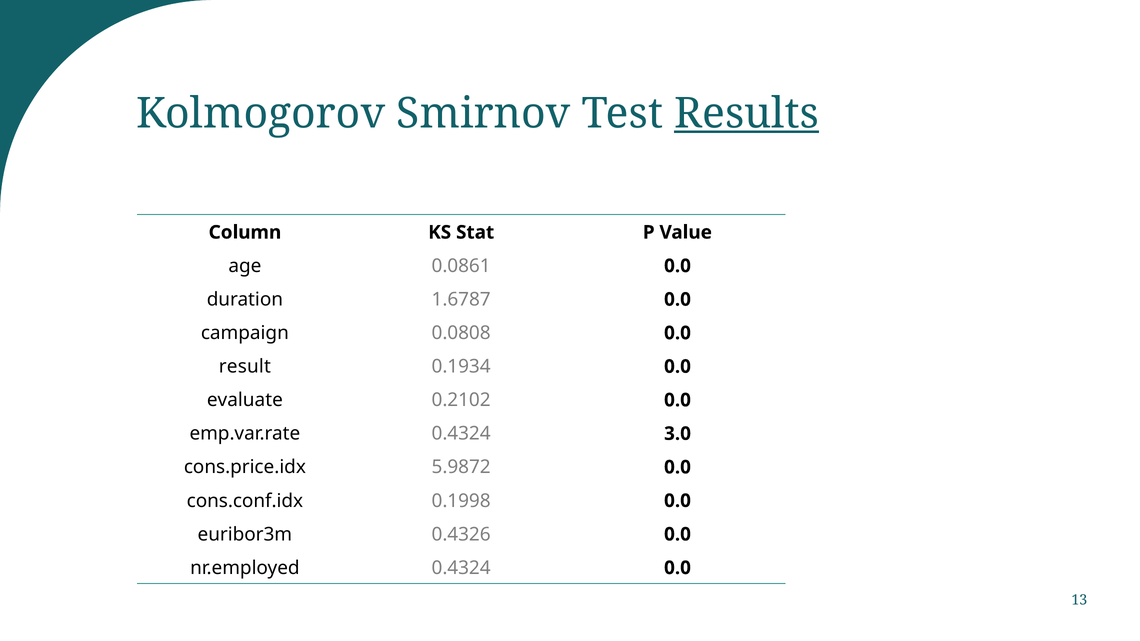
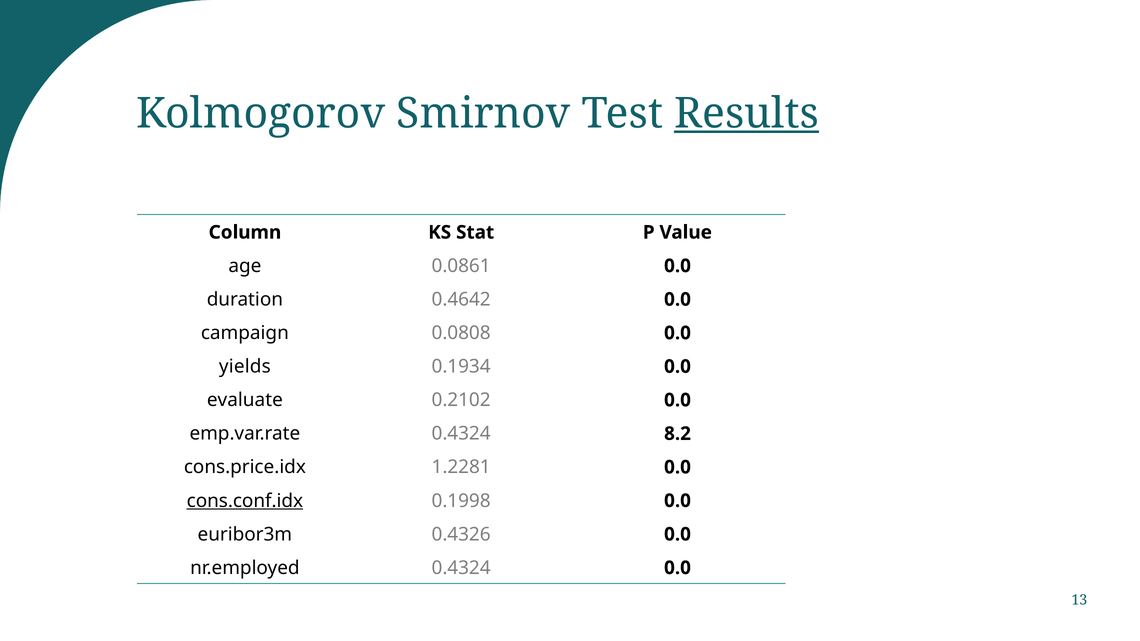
1.6787: 1.6787 -> 0.4642
result: result -> yields
3.0: 3.0 -> 8.2
5.9872: 5.9872 -> 1.2281
cons.conf.idx underline: none -> present
